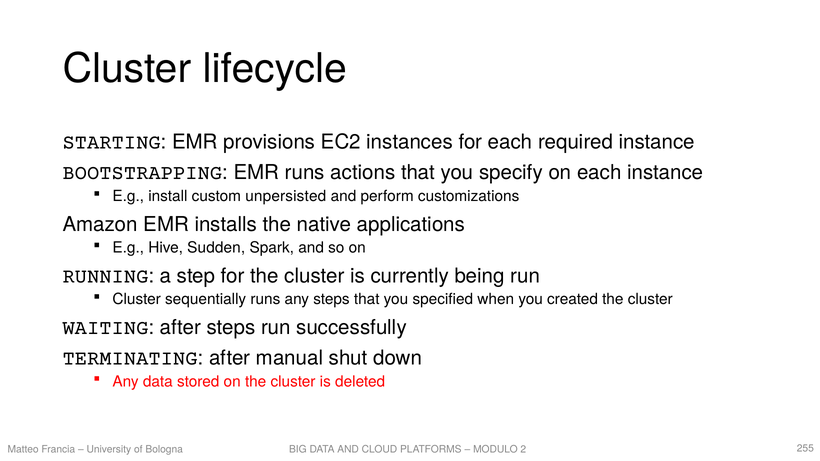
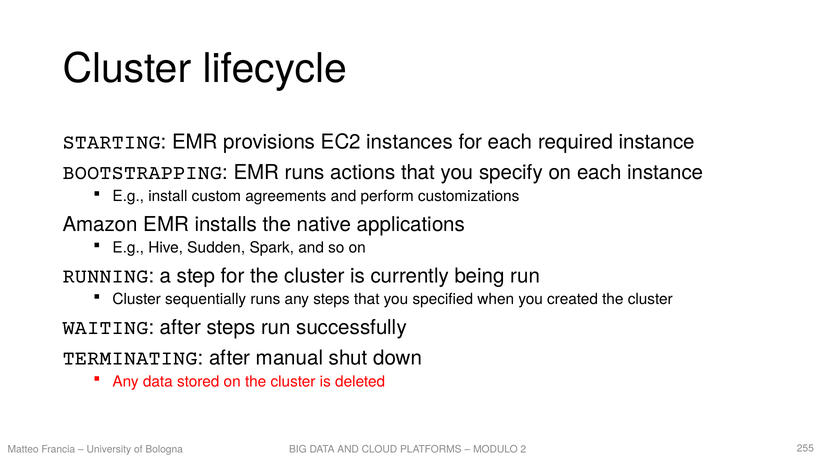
unpersisted: unpersisted -> agreements
